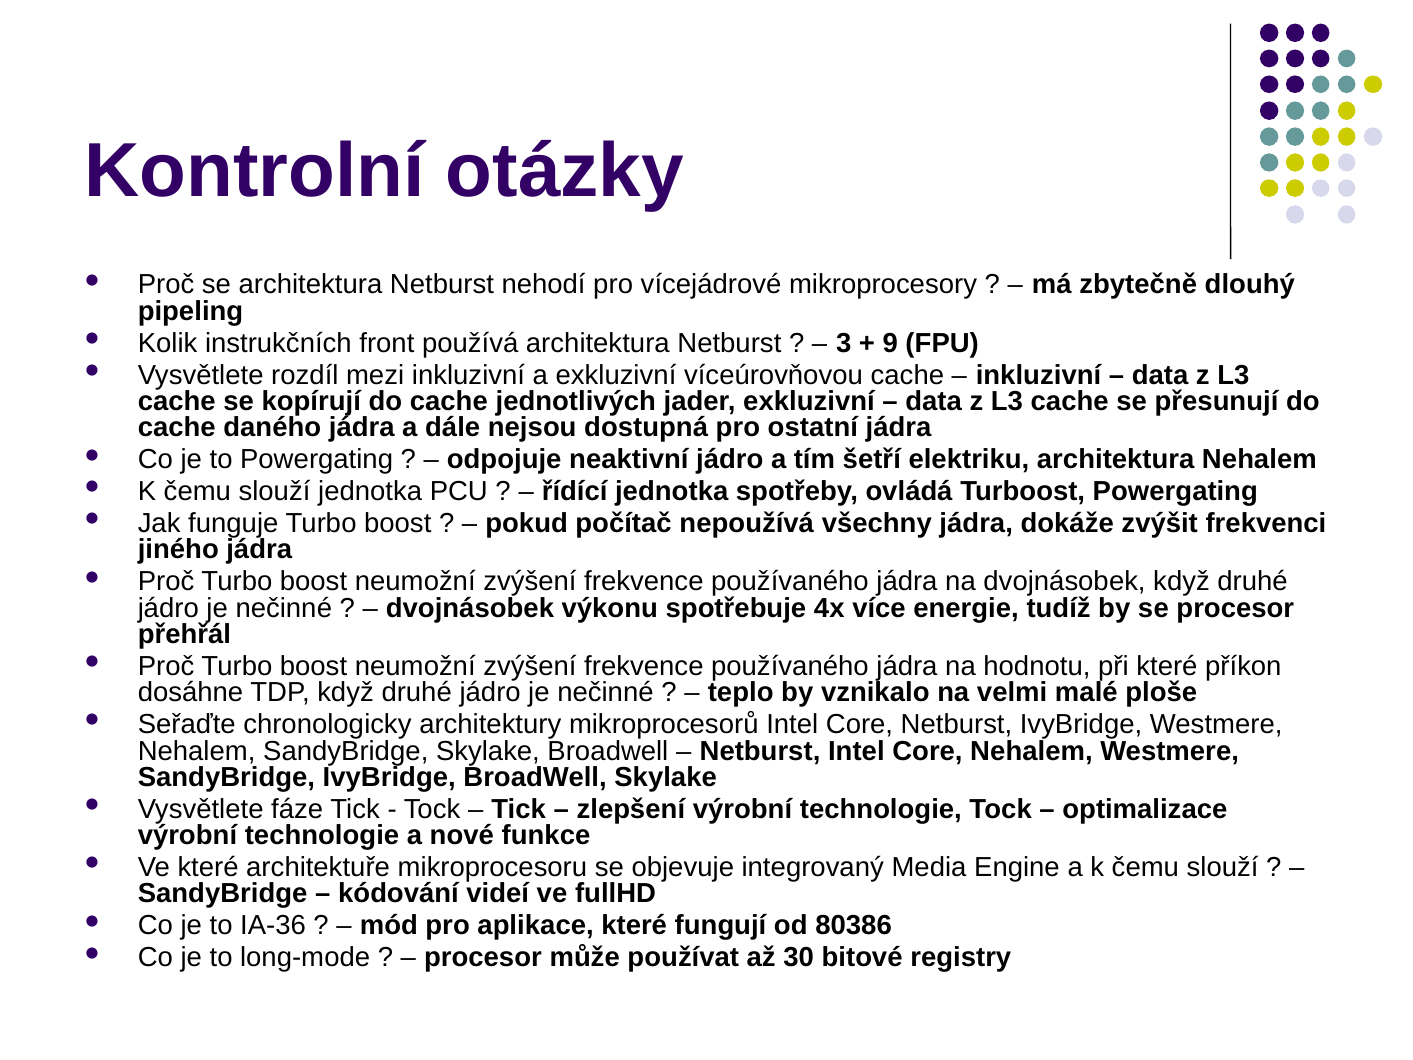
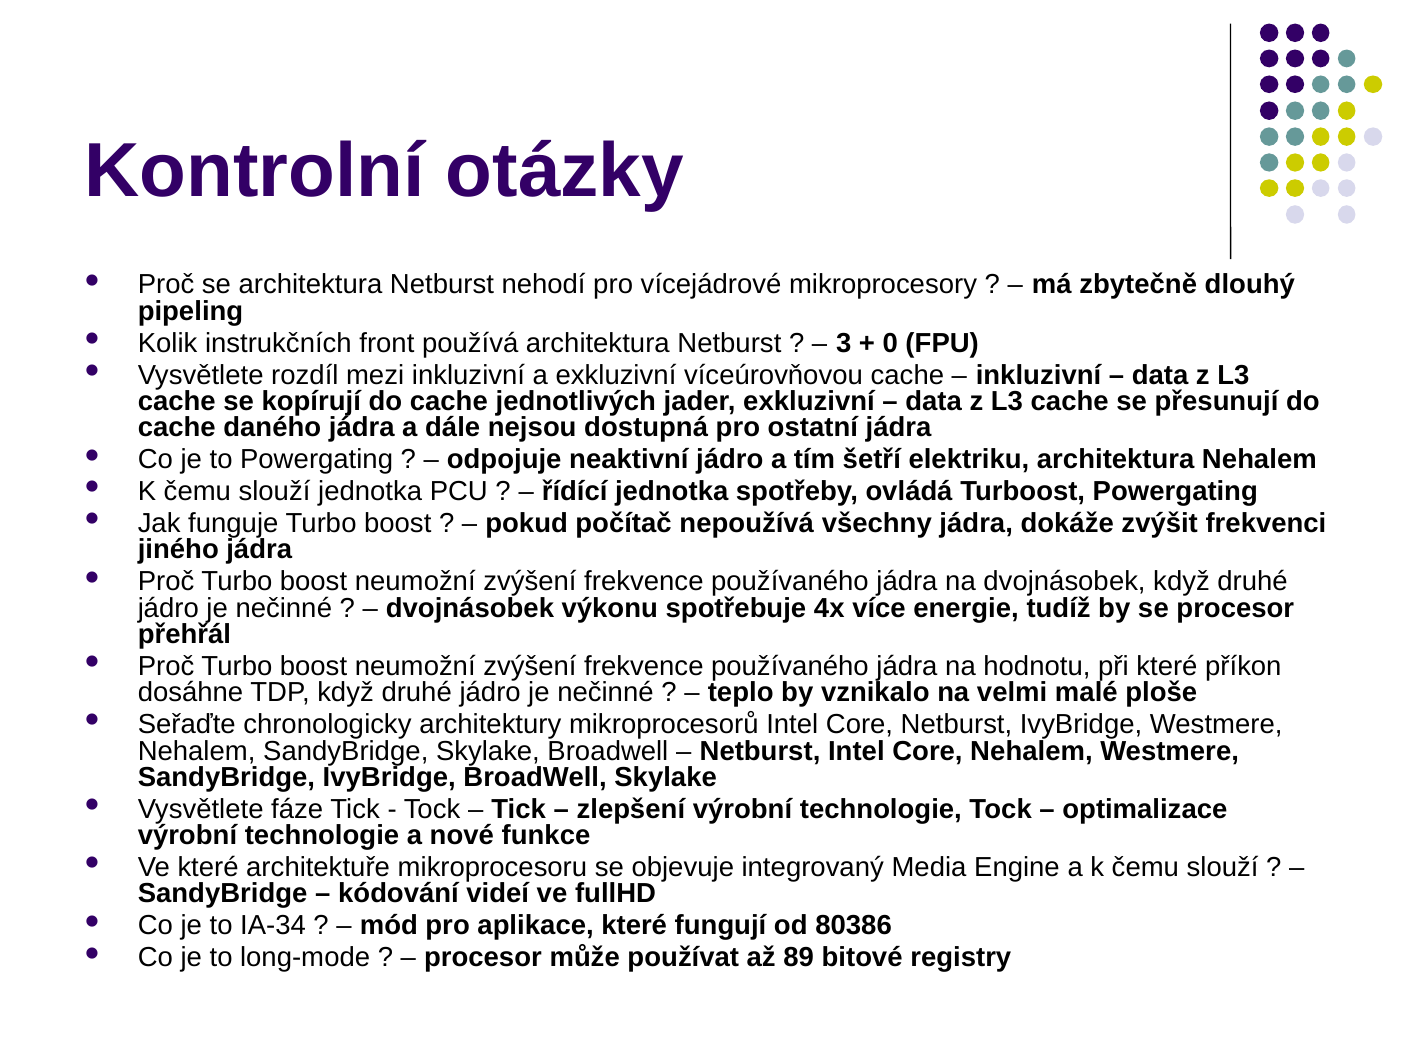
9: 9 -> 0
IA-36: IA-36 -> IA-34
30: 30 -> 89
